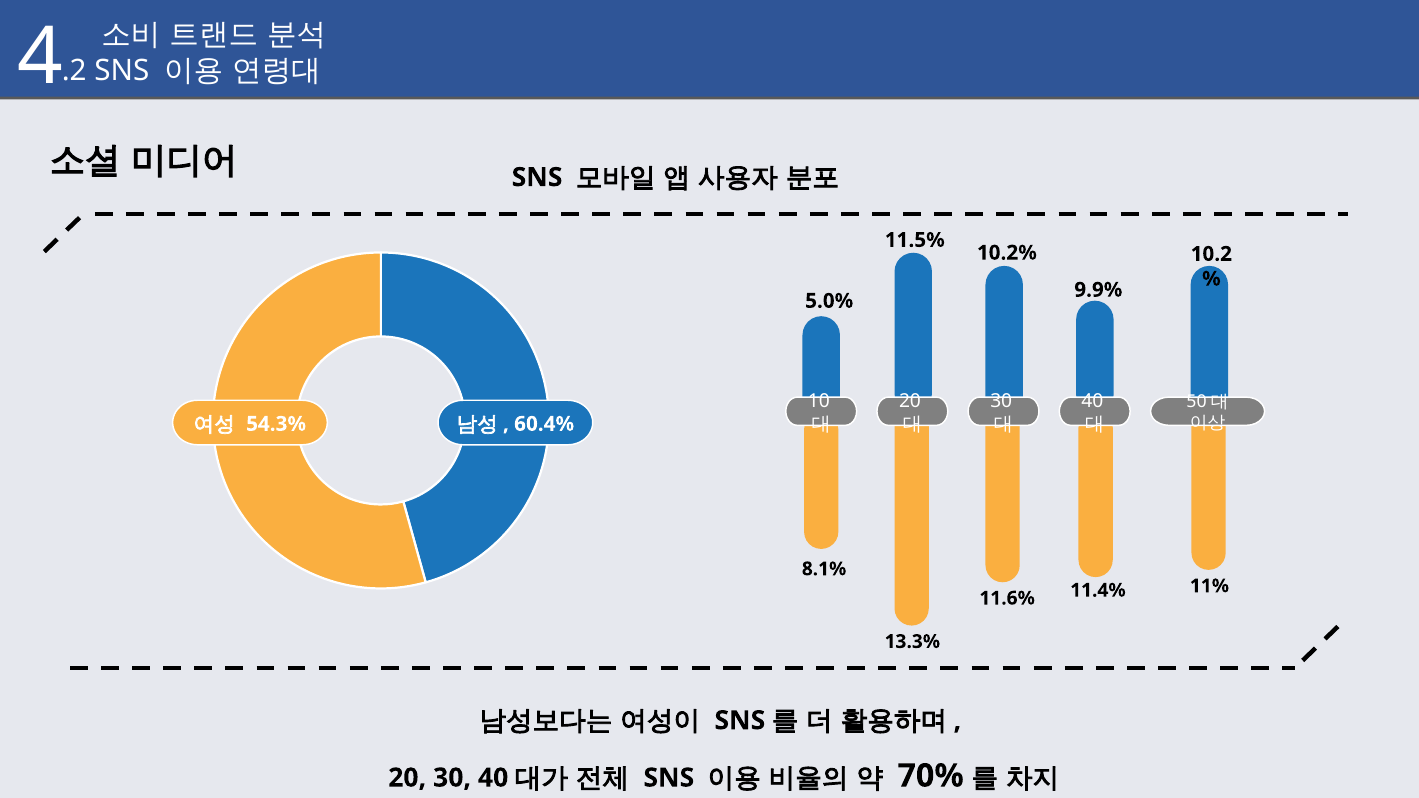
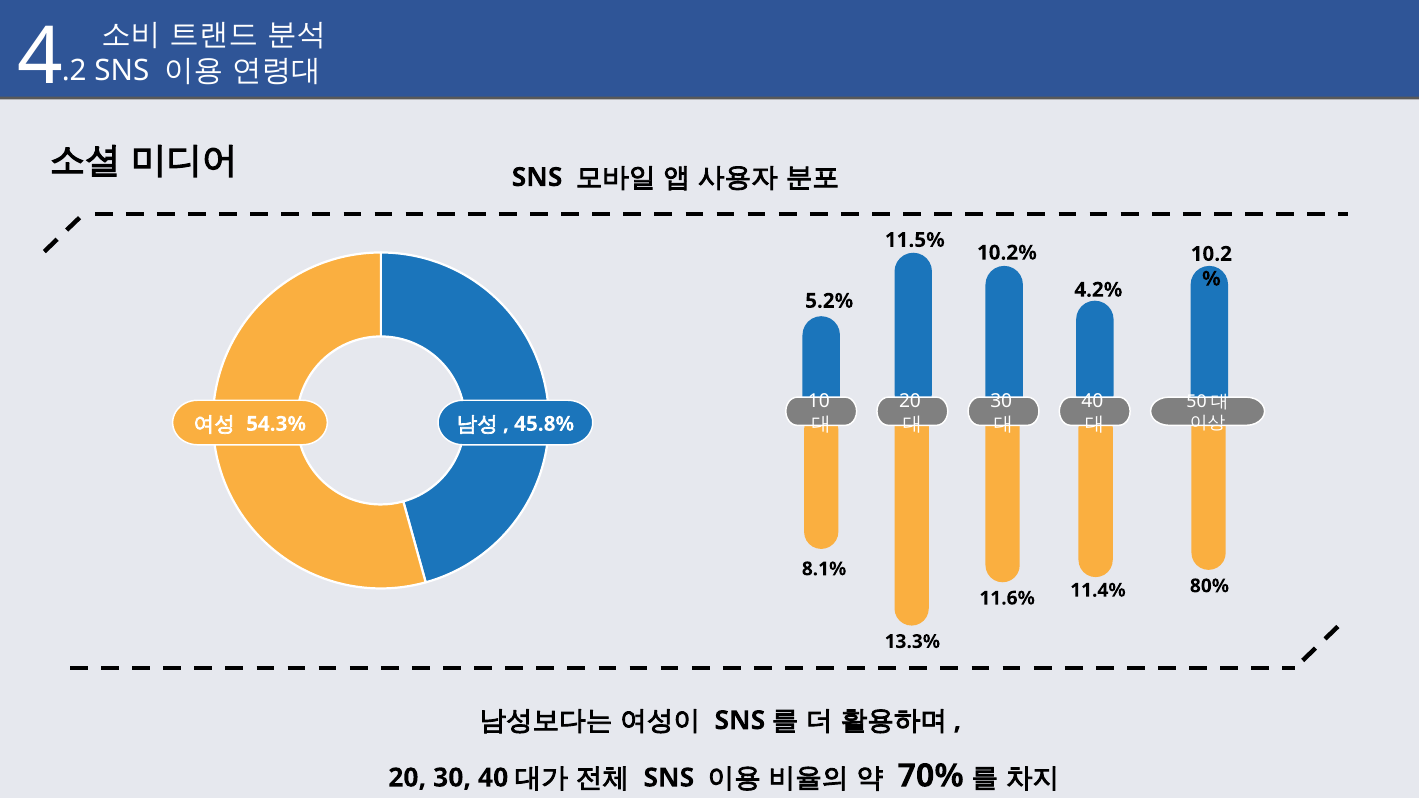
9.9%: 9.9% -> 4.2%
5.0%: 5.0% -> 5.2%
60.4%: 60.4% -> 45.8%
11%: 11% -> 80%
